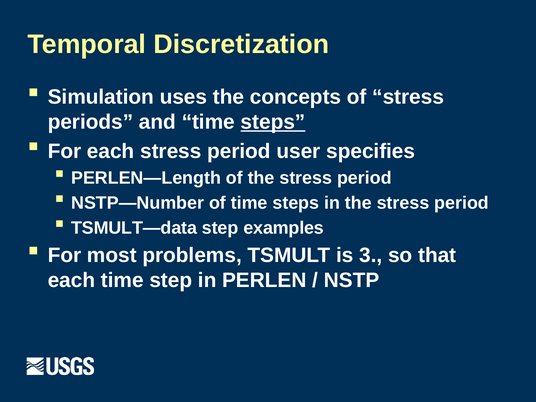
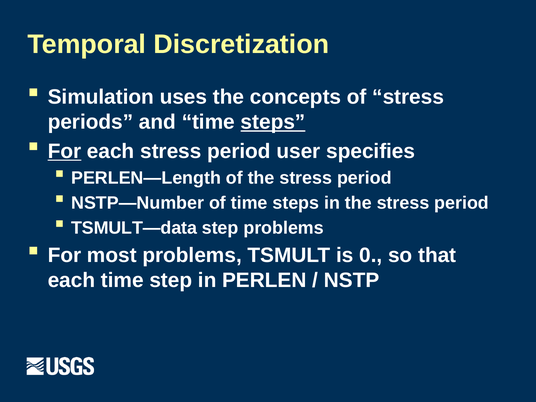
For at (64, 151) underline: none -> present
step examples: examples -> problems
3: 3 -> 0
